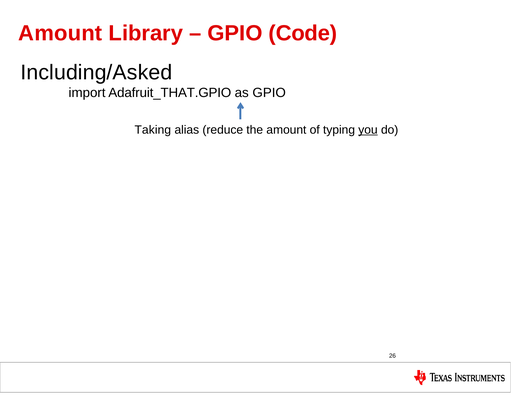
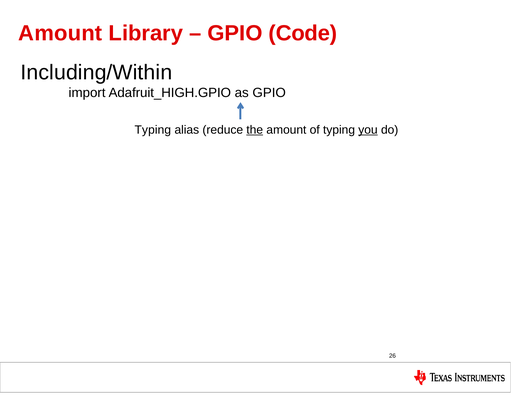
Including/Asked: Including/Asked -> Including/Within
Adafruit_THAT.GPIO: Adafruit_THAT.GPIO -> Adafruit_HIGH.GPIO
Taking at (153, 130): Taking -> Typing
the underline: none -> present
